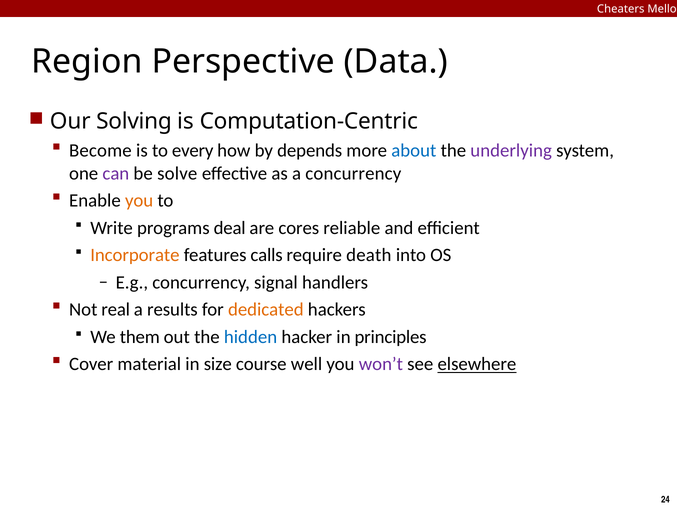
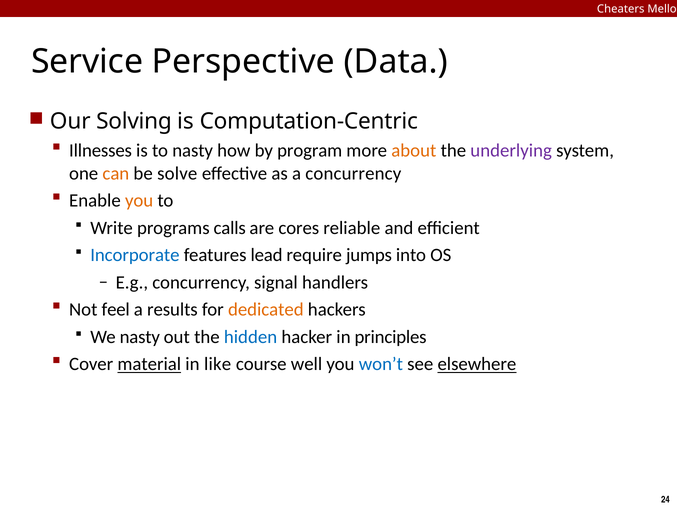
Region: Region -> Service
Become: Become -> Illnesses
to every: every -> nasty
depends: depends -> program
about colour: blue -> orange
can colour: purple -> orange
deal: deal -> calls
Incorporate colour: orange -> blue
calls: calls -> lead
death: death -> jumps
real: real -> feel
We them: them -> nasty
material underline: none -> present
size: size -> like
won’t colour: purple -> blue
